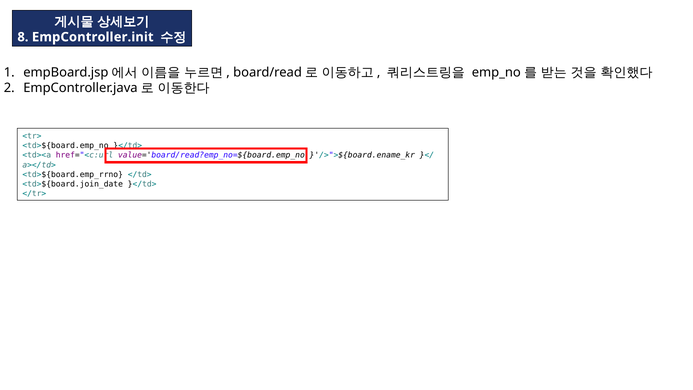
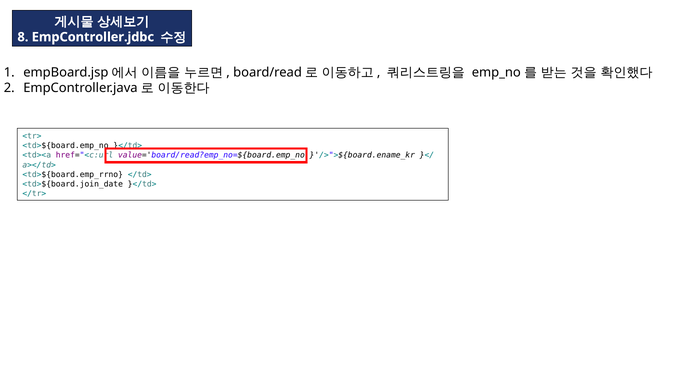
EmpController.init: EmpController.init -> EmpController.jdbc
